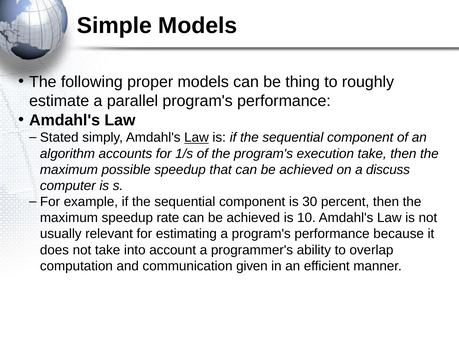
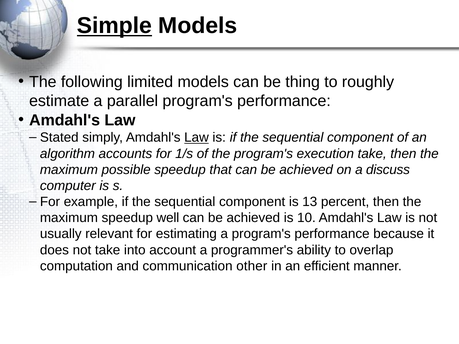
Simple underline: none -> present
proper: proper -> limited
30: 30 -> 13
rate: rate -> well
given: given -> other
